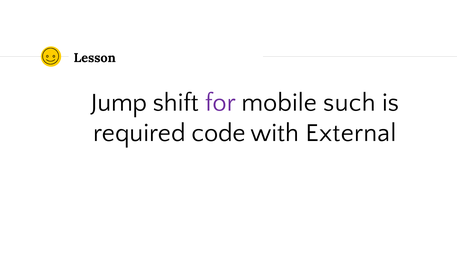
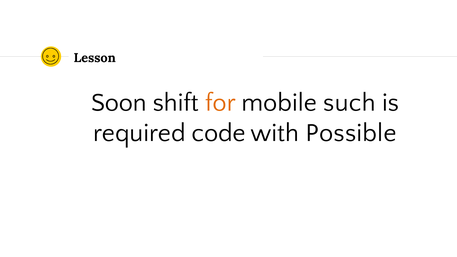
Jump: Jump -> Soon
for colour: purple -> orange
External: External -> Possible
